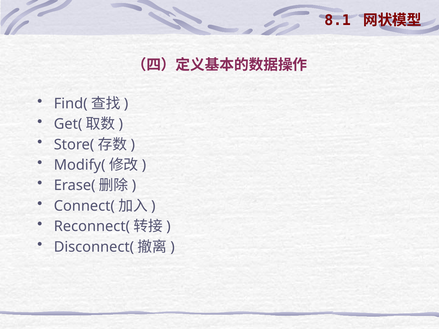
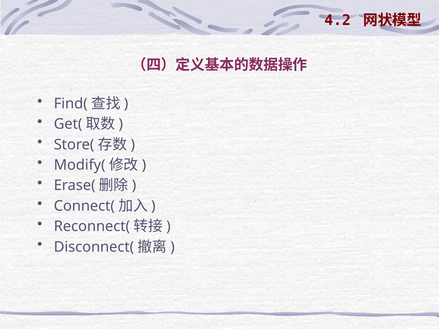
8.1: 8.1 -> 4.2
